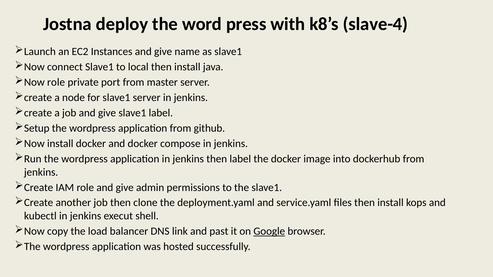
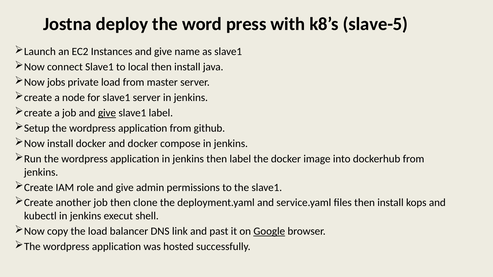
slave-4: slave-4 -> slave-5
Now role: role -> jobs
private port: port -> load
give at (107, 113) underline: none -> present
